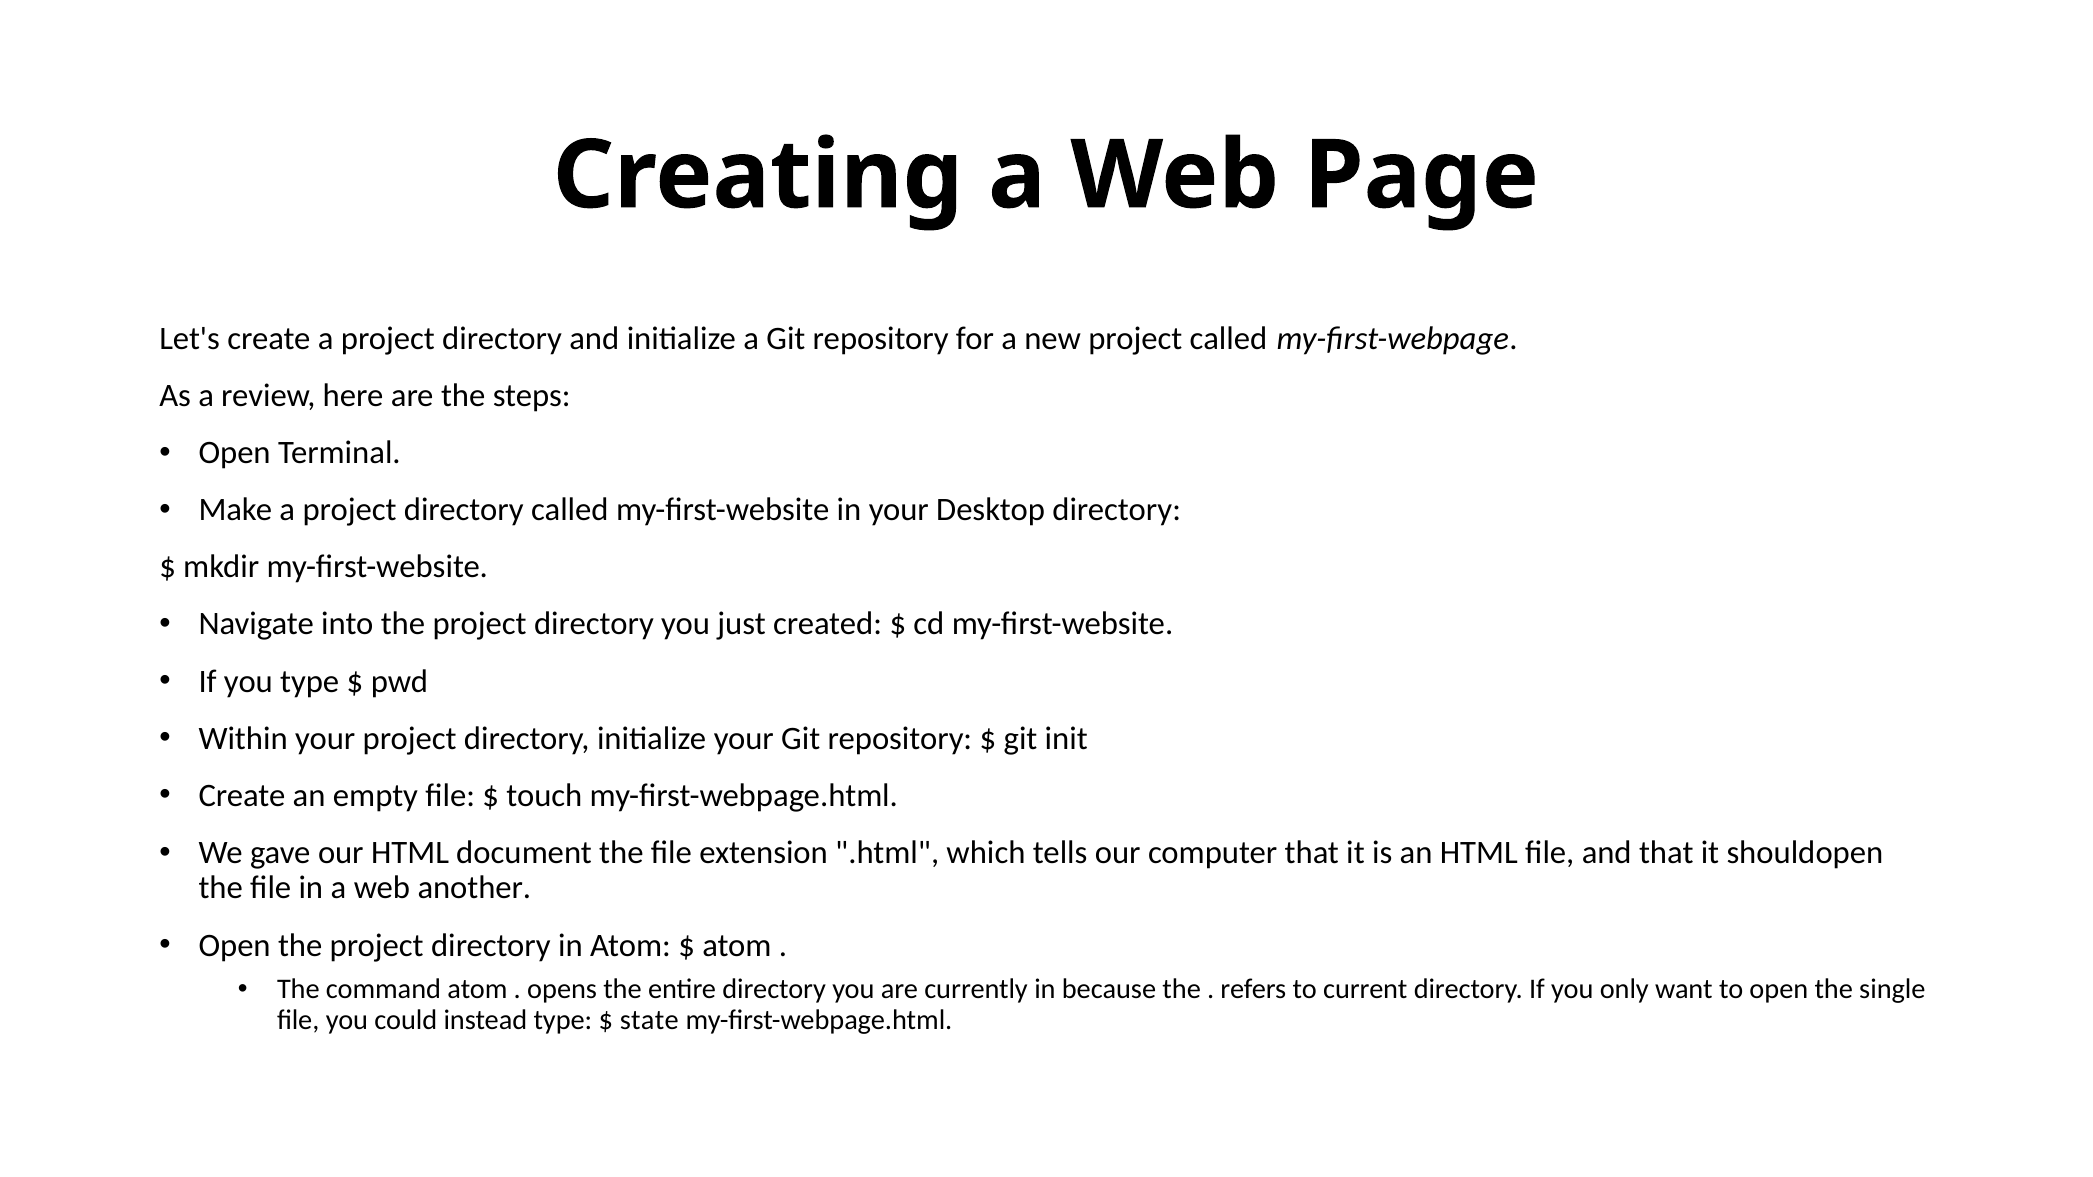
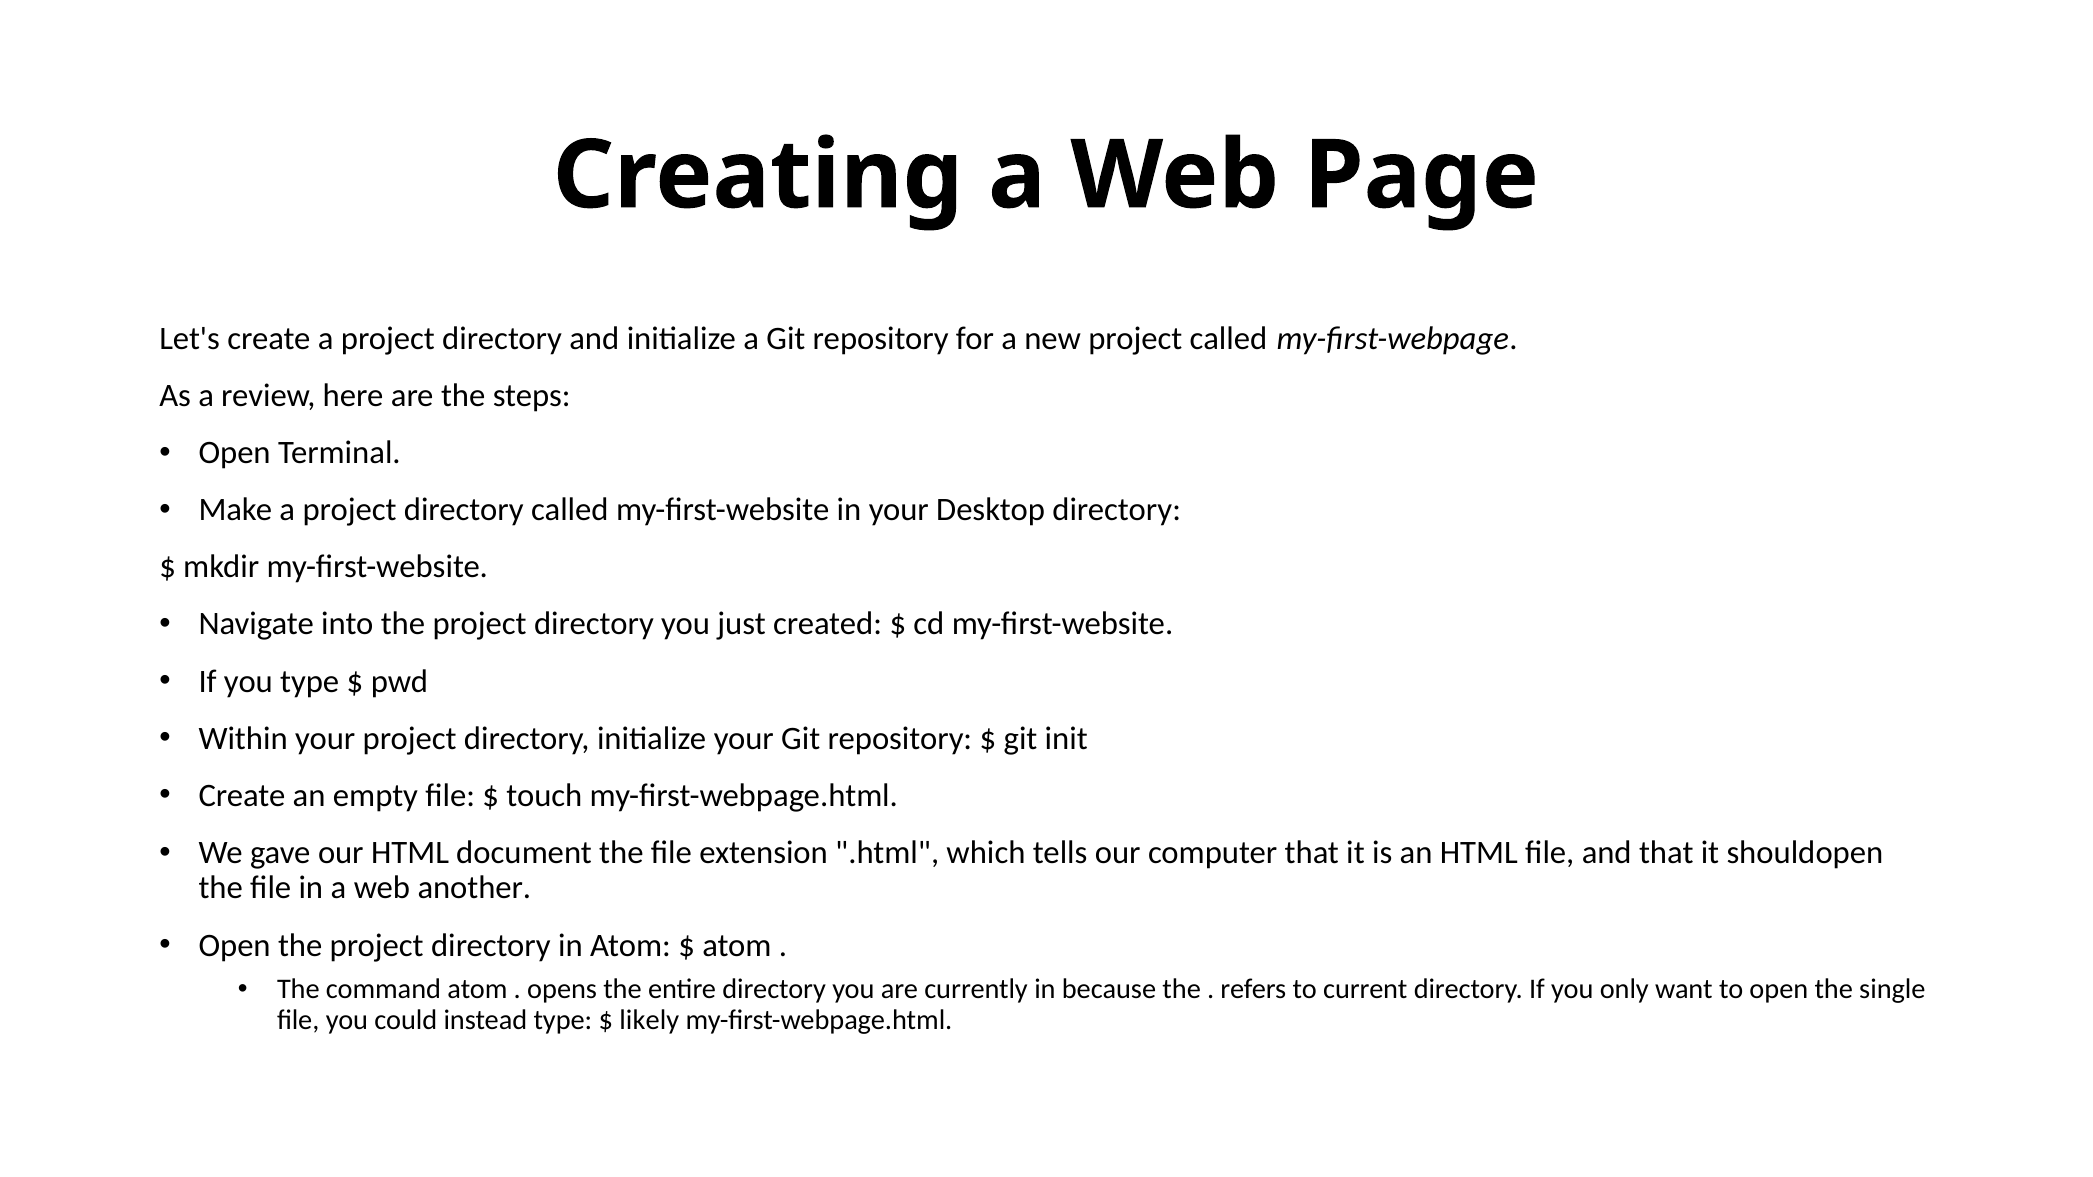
state: state -> likely
